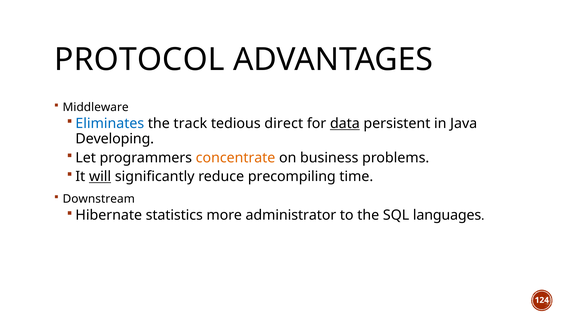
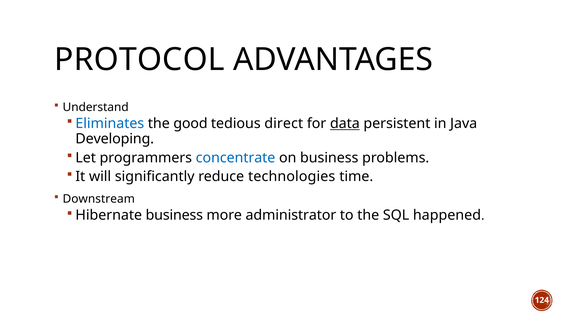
Middleware: Middleware -> Understand
track: track -> good
concentrate colour: orange -> blue
will underline: present -> none
precompiling: precompiling -> technologies
Hibernate statistics: statistics -> business
languages: languages -> happened
